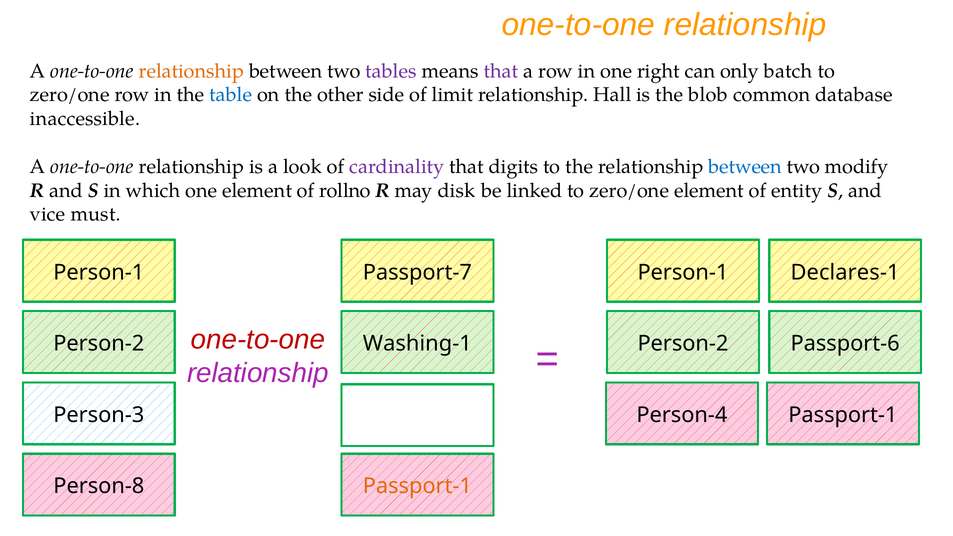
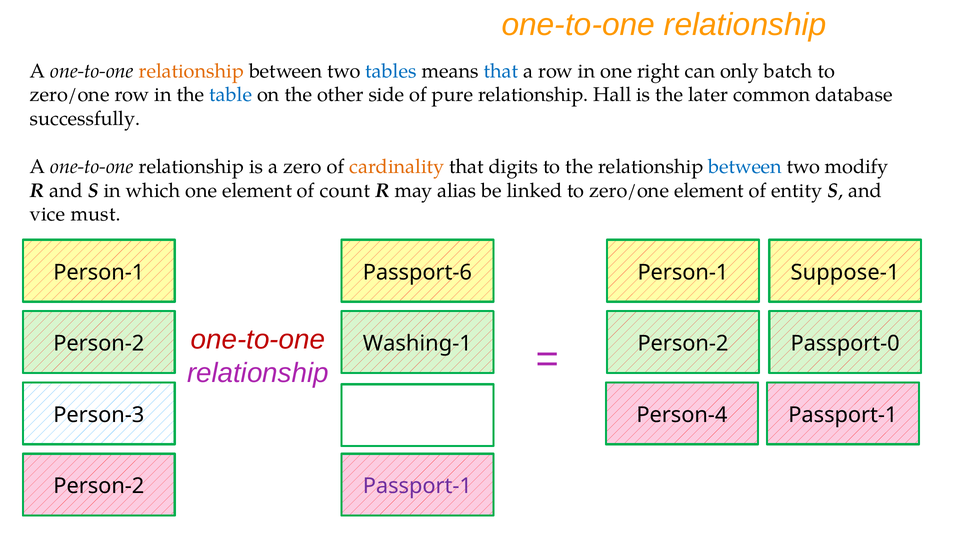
tables colour: purple -> blue
that at (501, 71) colour: purple -> blue
limit: limit -> pure
blob: blob -> later
inaccessible: inaccessible -> successfully
look: look -> zero
cardinality colour: purple -> orange
rollno: rollno -> count
disk: disk -> alias
Passport-7: Passport-7 -> Passport-6
Declares-1: Declares-1 -> Suppose-1
Passport-6: Passport-6 -> Passport-0
Person-8 at (99, 486): Person-8 -> Person-2
Passport-1 at (417, 486) colour: orange -> purple
